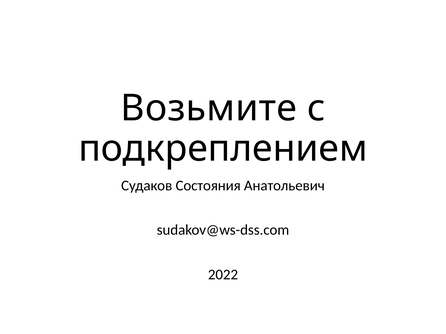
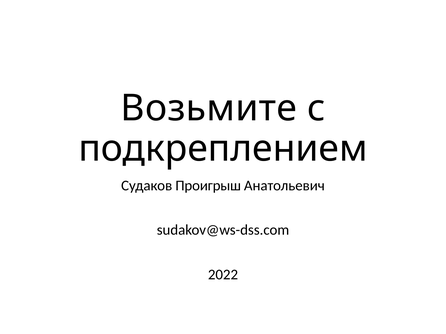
Состояния: Состояния -> Проигрыш
